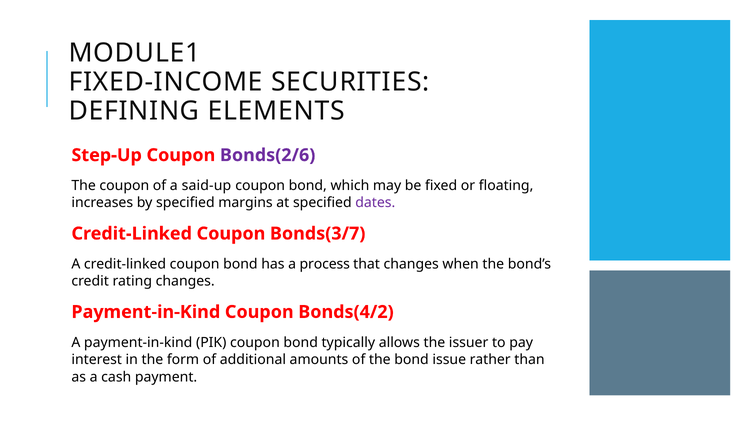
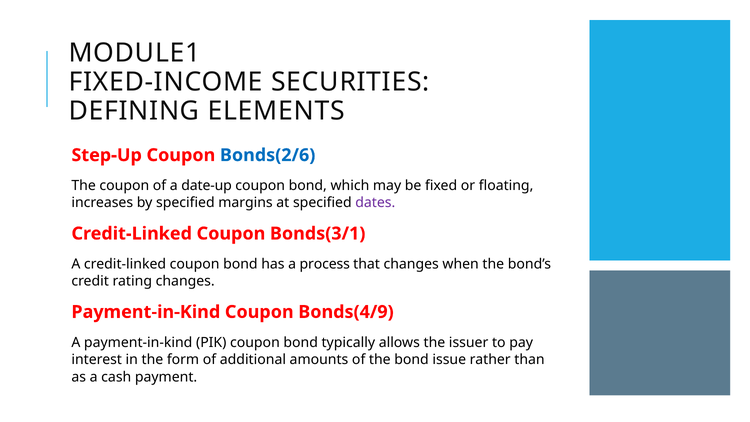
Bonds(2/6 colour: purple -> blue
said-up: said-up -> date-up
Bonds(3/7: Bonds(3/7 -> Bonds(3/1
Bonds(4/2: Bonds(4/2 -> Bonds(4/9
